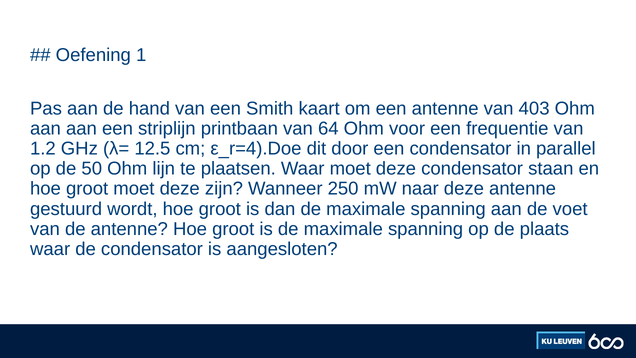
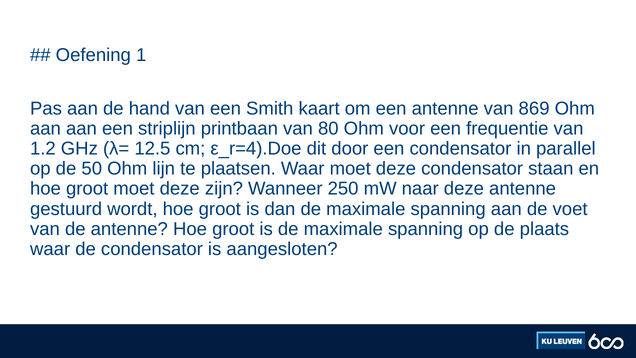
403: 403 -> 869
64: 64 -> 80
